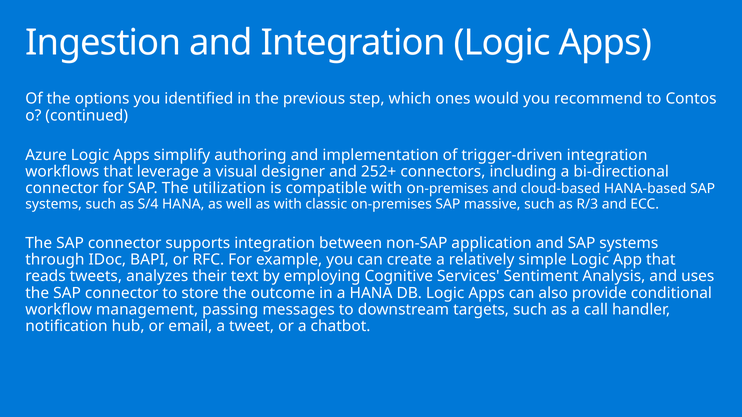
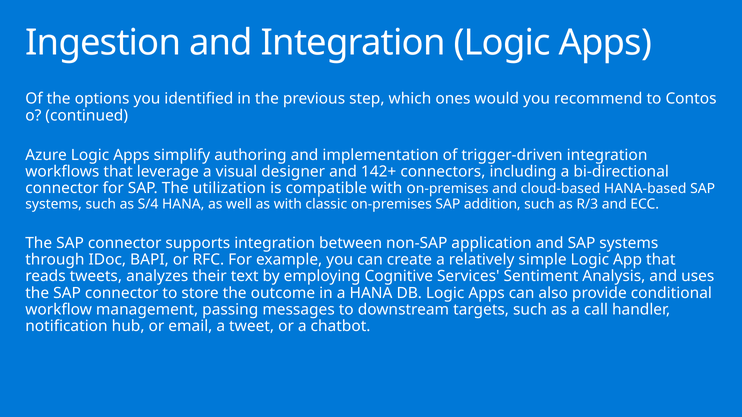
252+: 252+ -> 142+
massive: massive -> addition
